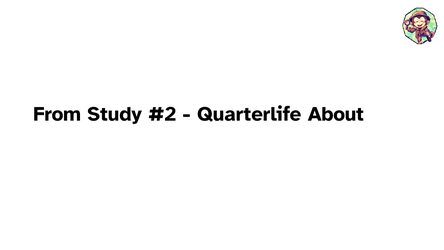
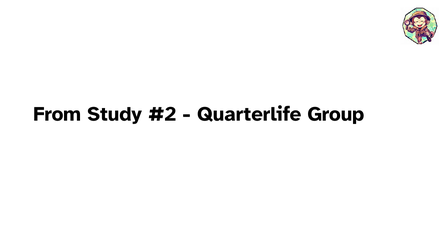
About: About -> Group
